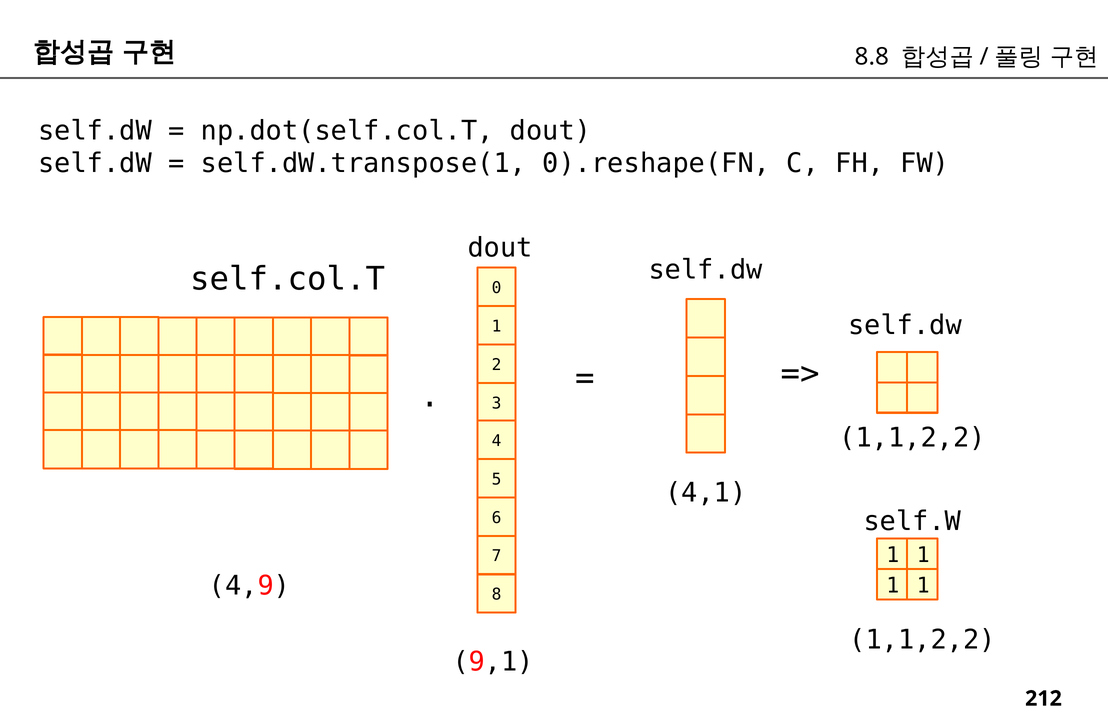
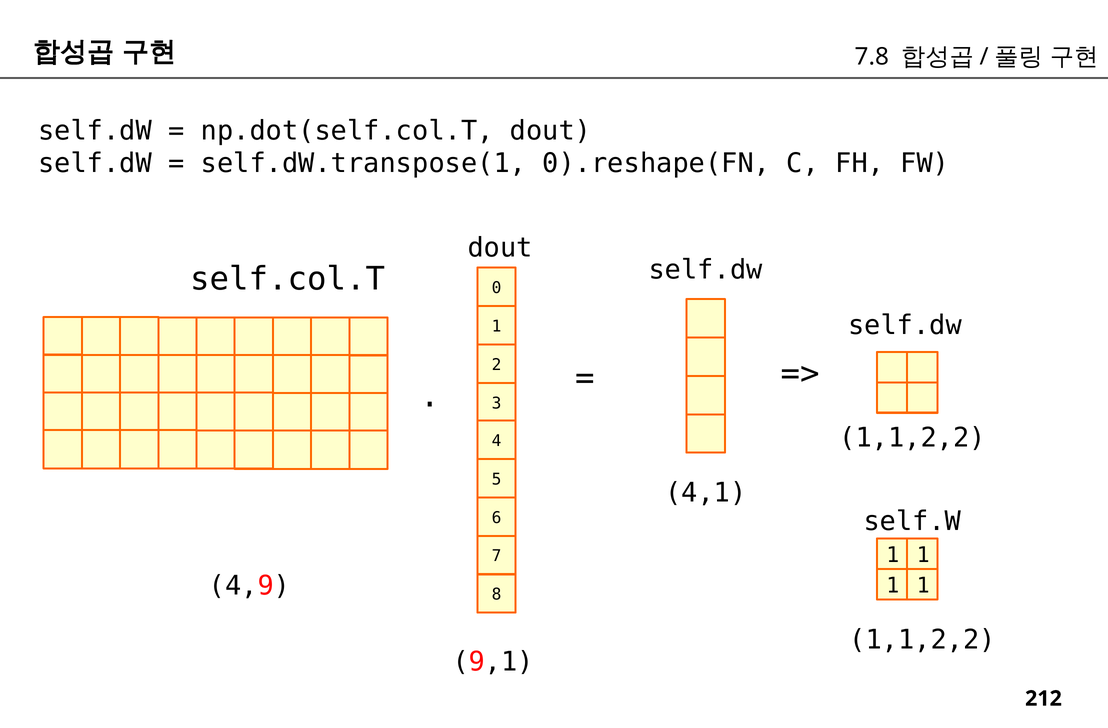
8.8: 8.8 -> 7.8
